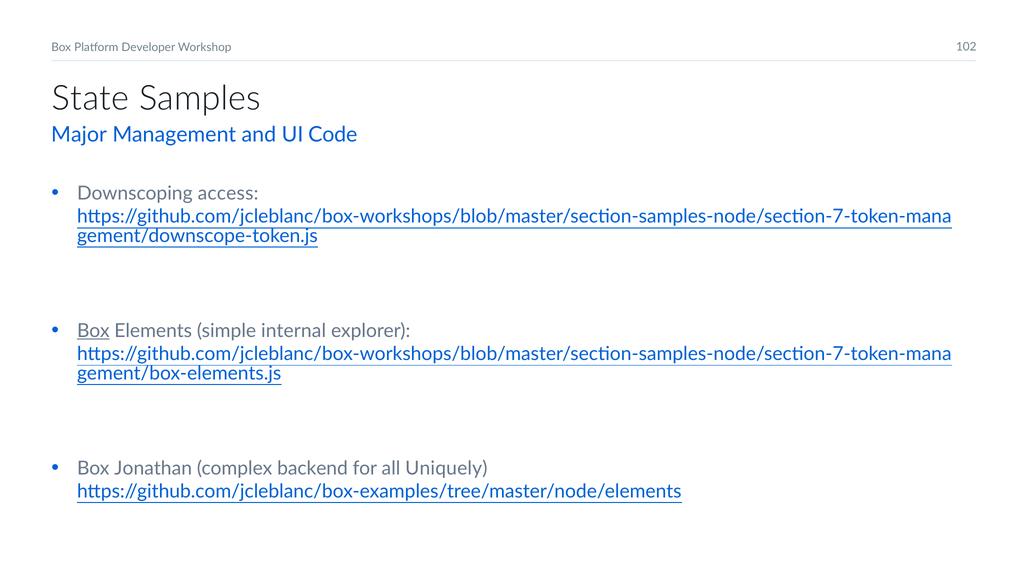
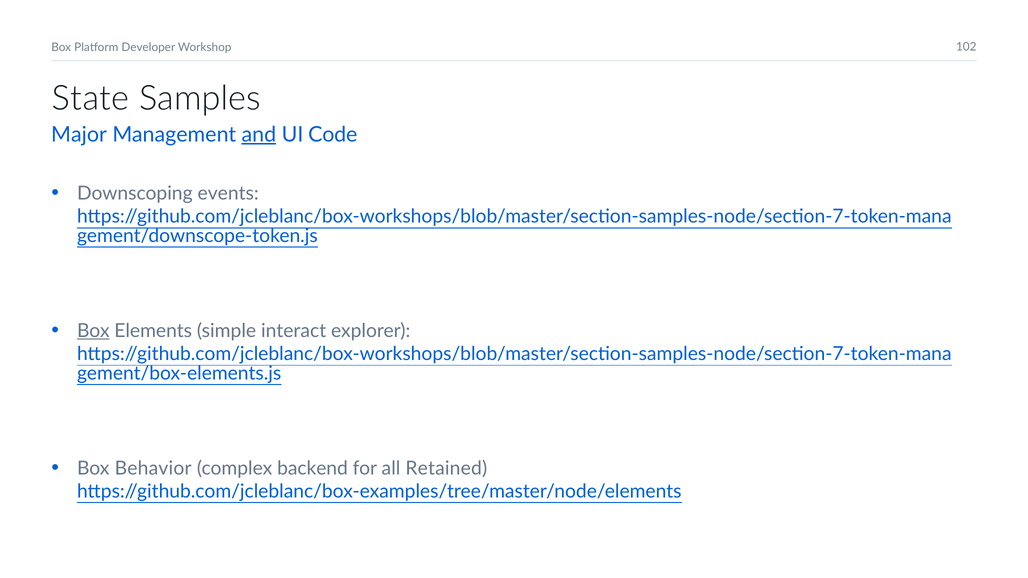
and underline: none -> present
access: access -> events
internal: internal -> interact
Jonathan: Jonathan -> Behavior
Uniquely: Uniquely -> Retained
